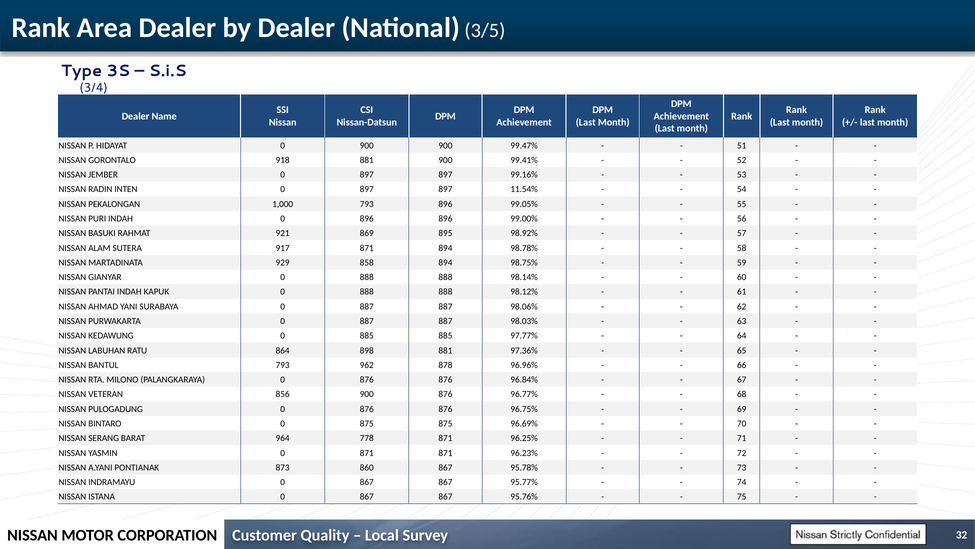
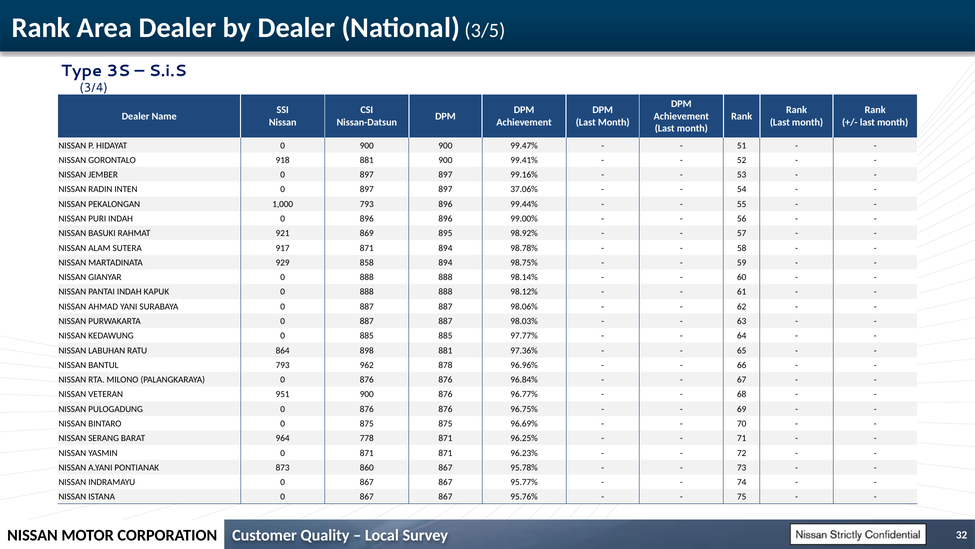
11.54%: 11.54% -> 37.06%
99.05%: 99.05% -> 99.44%
856: 856 -> 951
